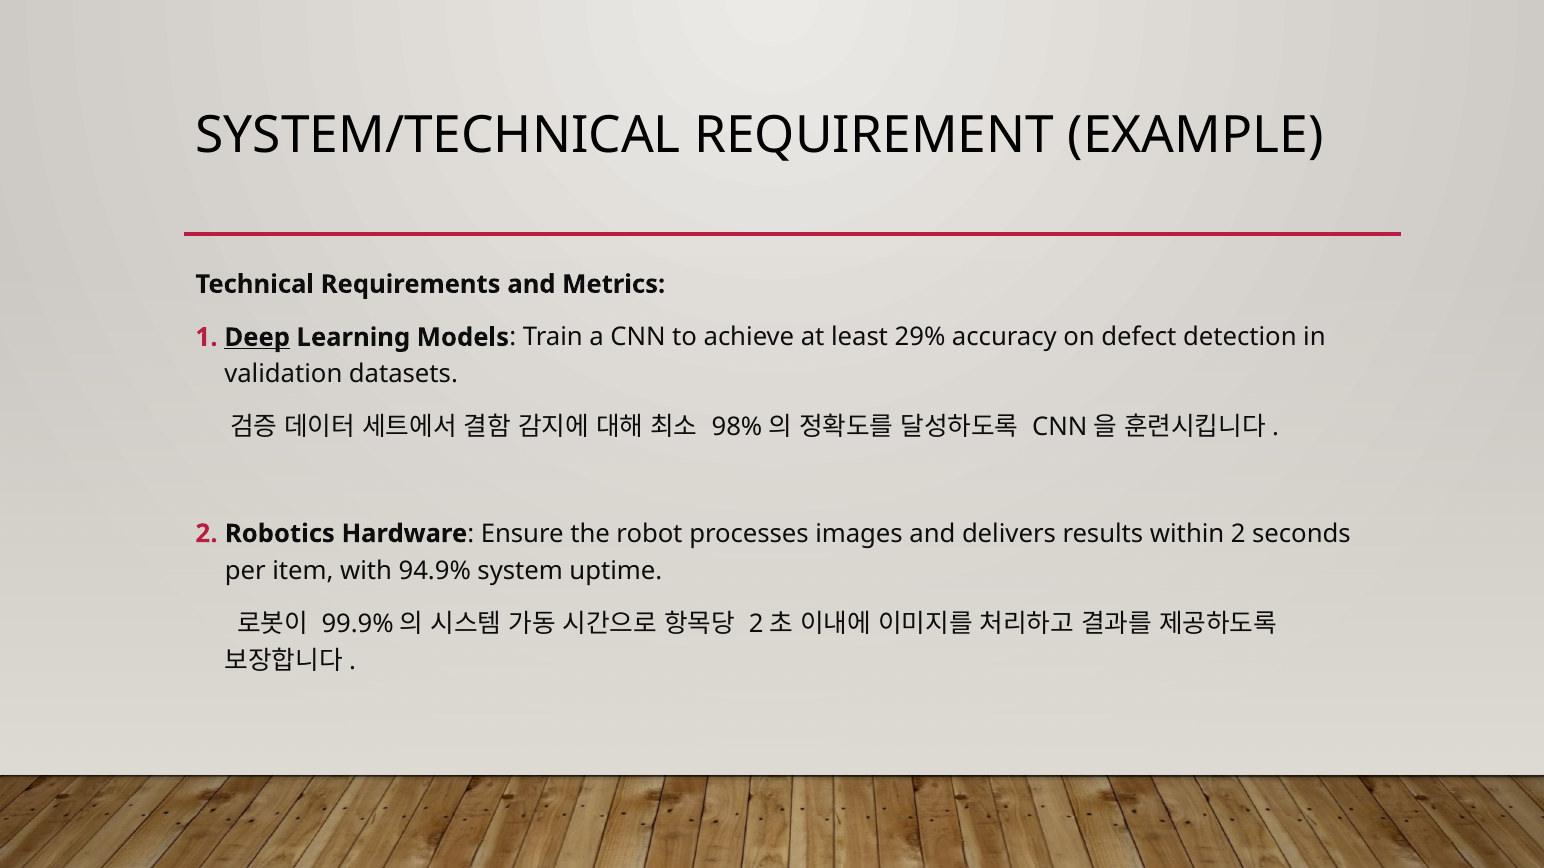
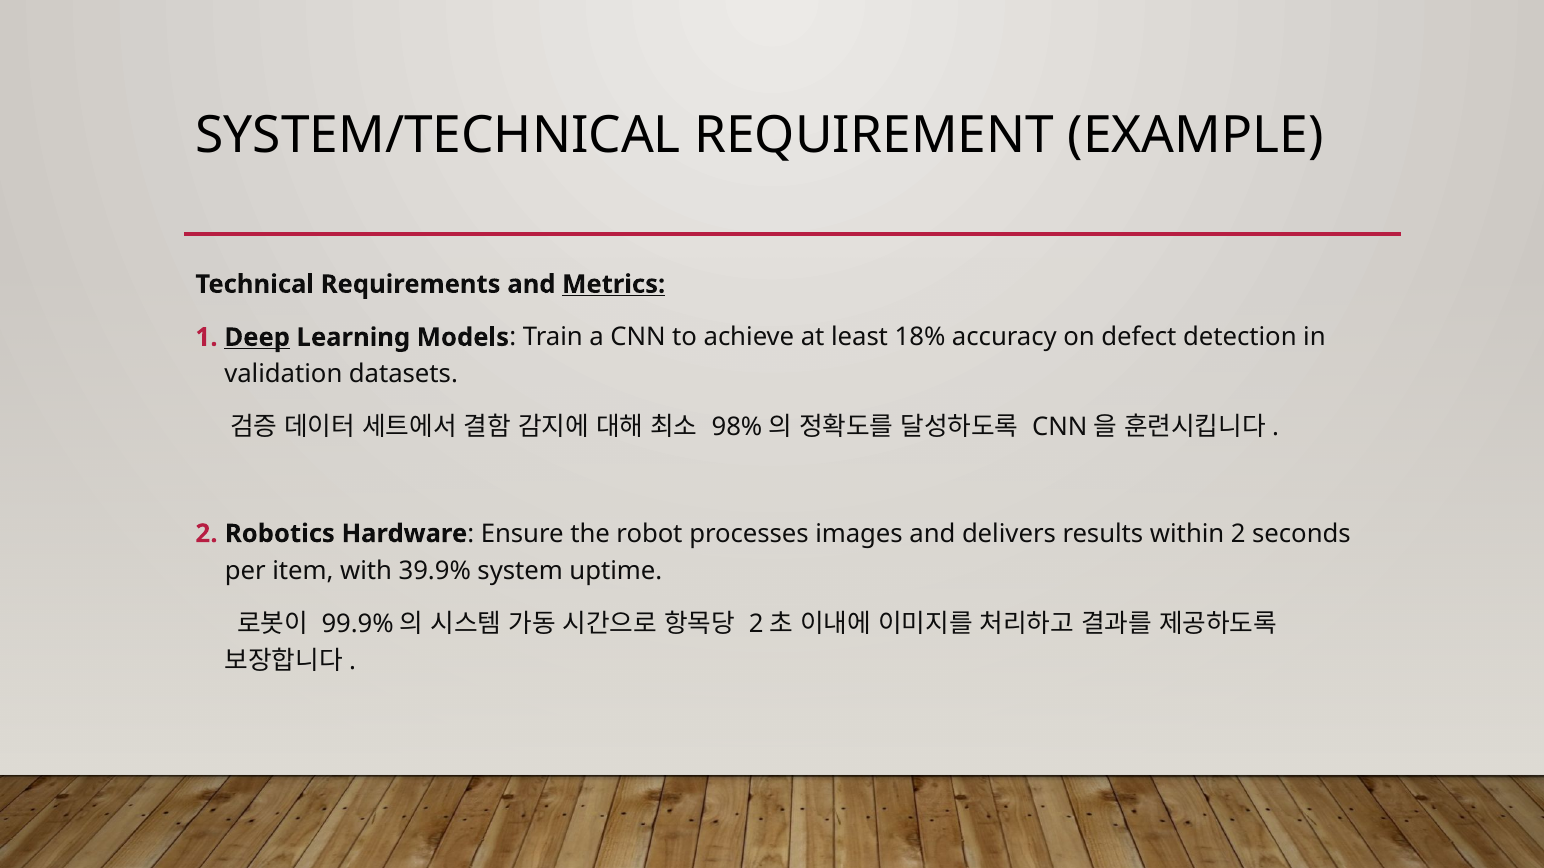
Metrics underline: none -> present
29%: 29% -> 18%
94.9%: 94.9% -> 39.9%
